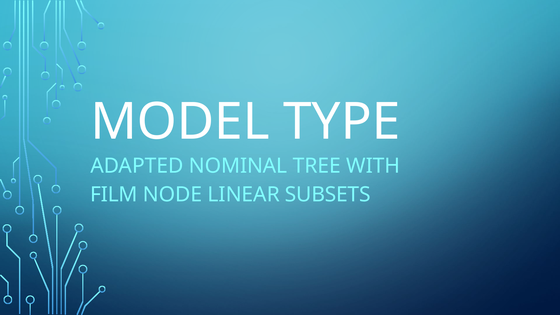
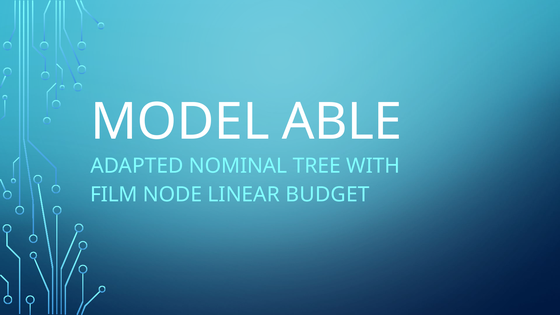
TYPE: TYPE -> ABLE
SUBSETS: SUBSETS -> BUDGET
